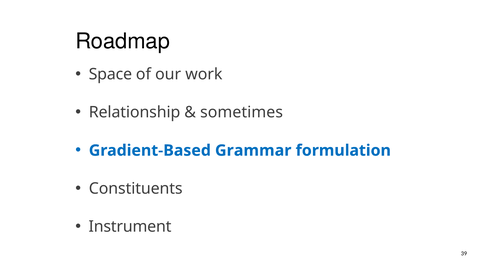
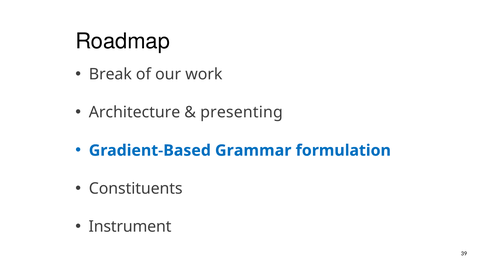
Space: Space -> Break
Relationship: Relationship -> Architecture
sometimes: sometimes -> presenting
